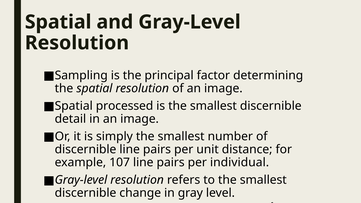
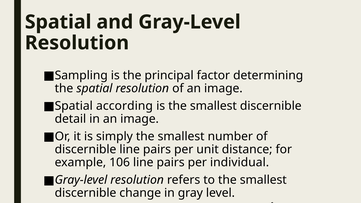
processed: processed -> according
107: 107 -> 106
